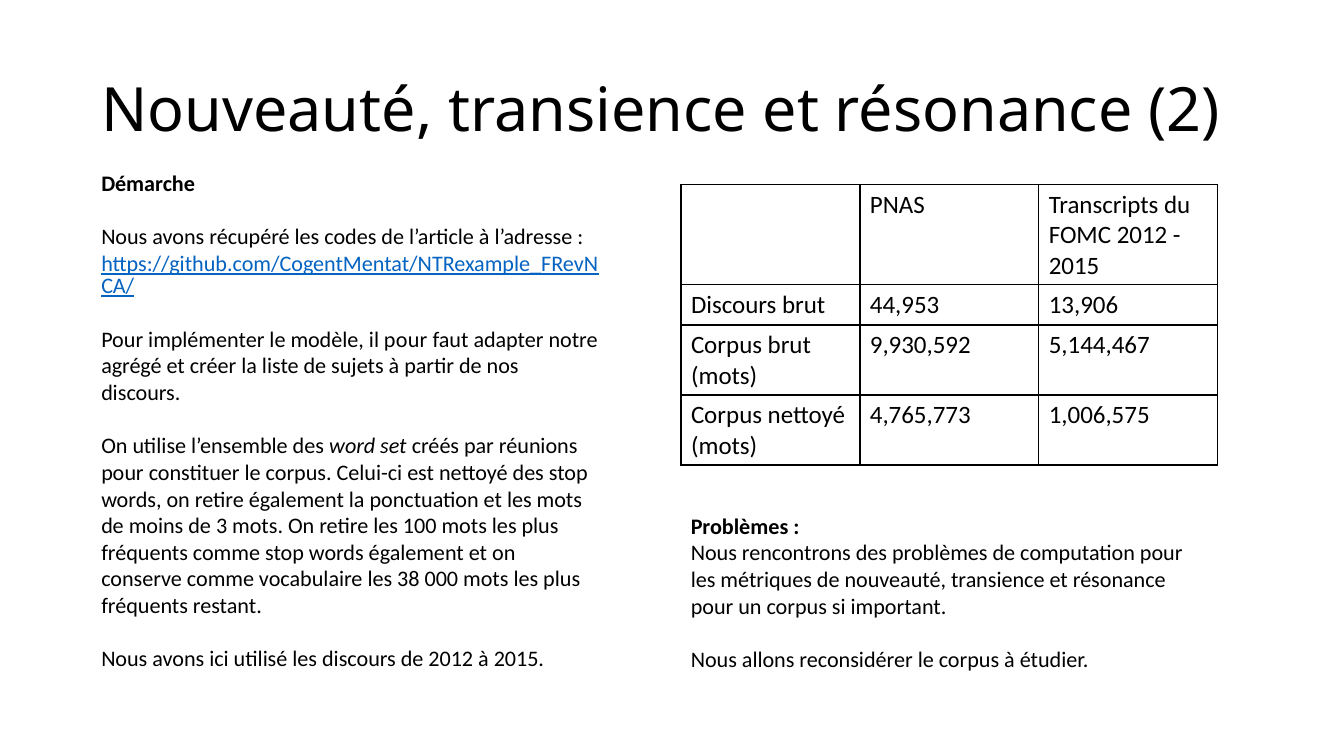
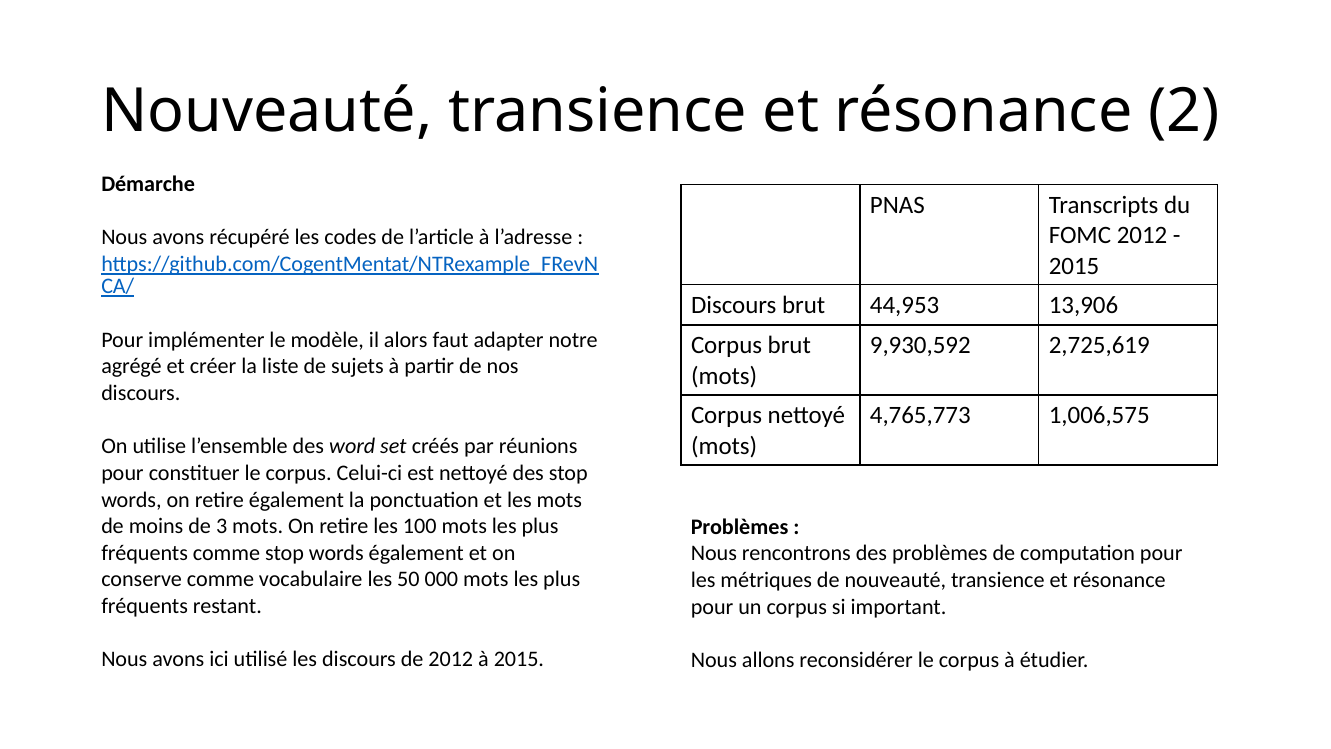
il pour: pour -> alors
5,144,467: 5,144,467 -> 2,725,619
38: 38 -> 50
